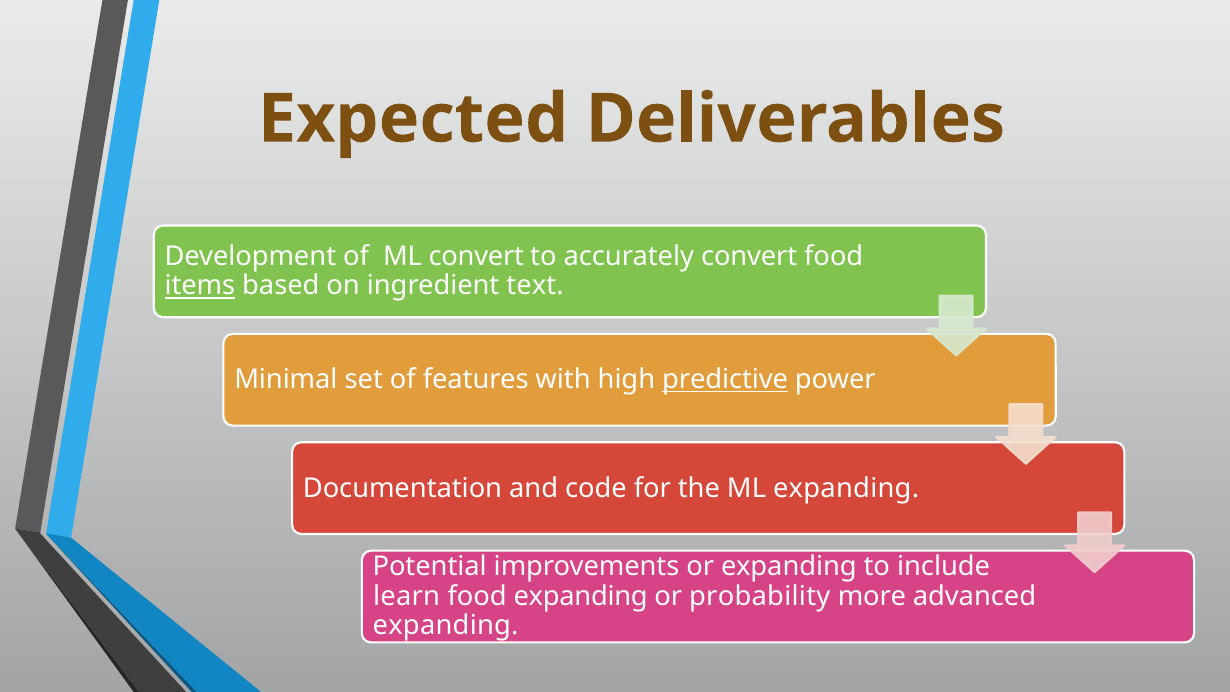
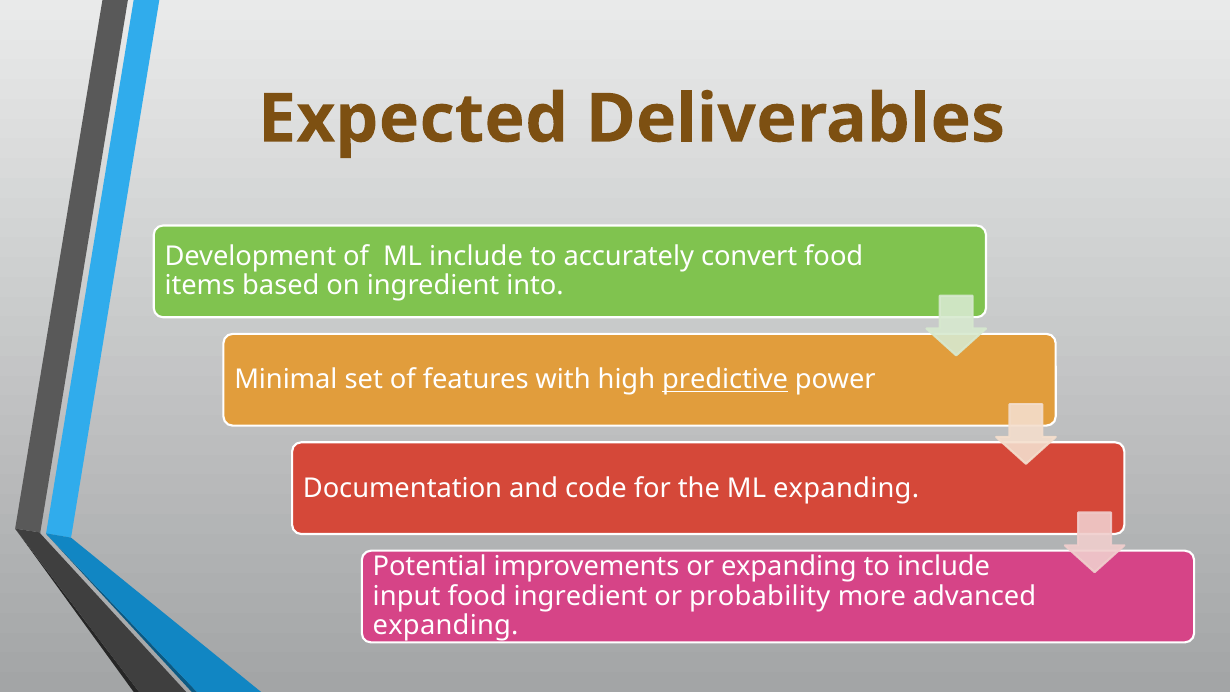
ML convert: convert -> include
items underline: present -> none
text: text -> into
learn: learn -> input
food expanding: expanding -> ingredient
